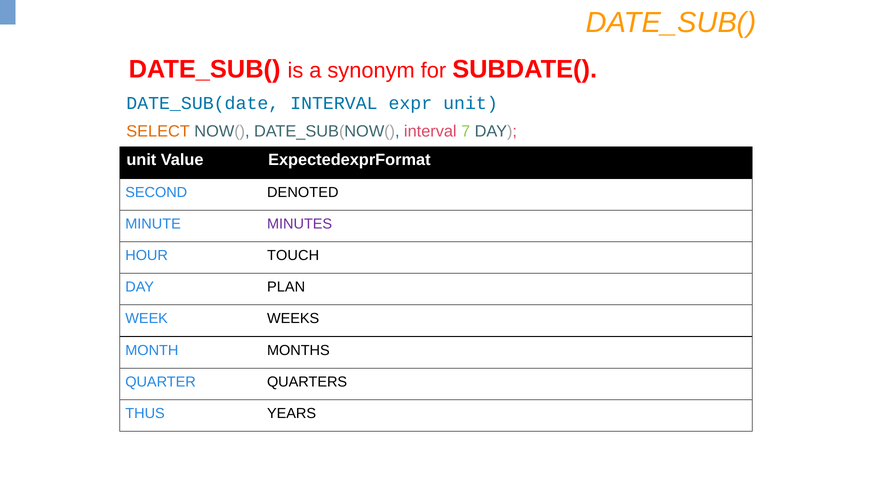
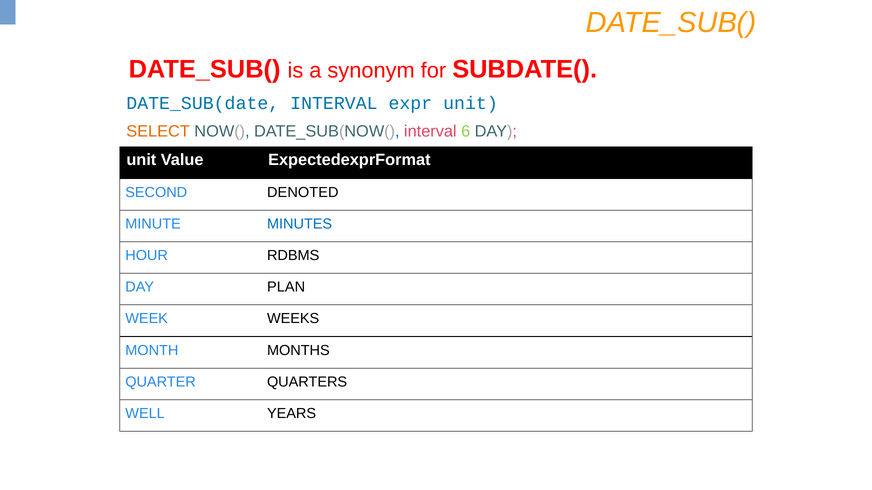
7: 7 -> 6
MINUTES colour: purple -> blue
TOUCH: TOUCH -> RDBMS
THUS: THUS -> WELL
